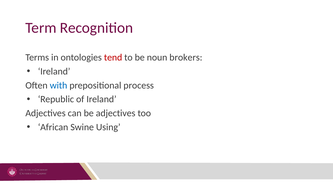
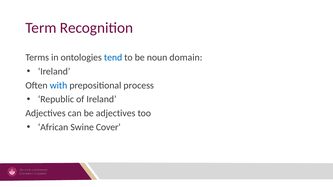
tend colour: red -> blue
brokers: brokers -> domain
Using: Using -> Cover
